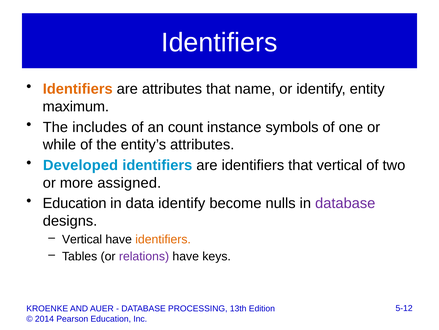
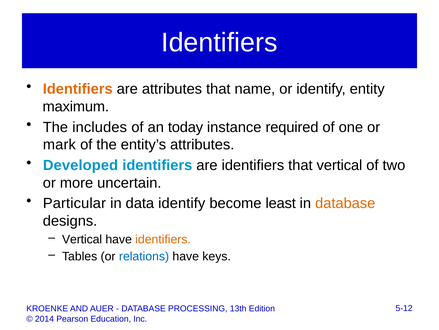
count: count -> today
symbols: symbols -> required
while: while -> mark
assigned: assigned -> uncertain
Education at (75, 203): Education -> Particular
nulls: nulls -> least
database at (345, 203) colour: purple -> orange
relations colour: purple -> blue
